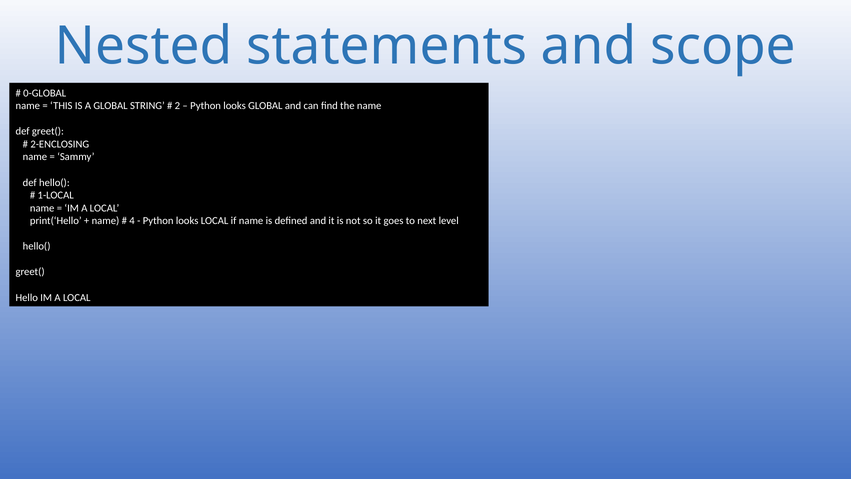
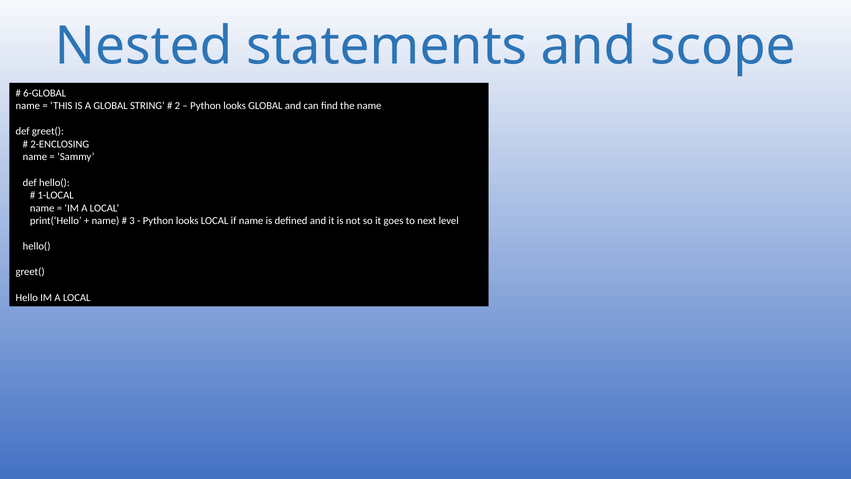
0-GLOBAL: 0-GLOBAL -> 6-GLOBAL
4: 4 -> 3
